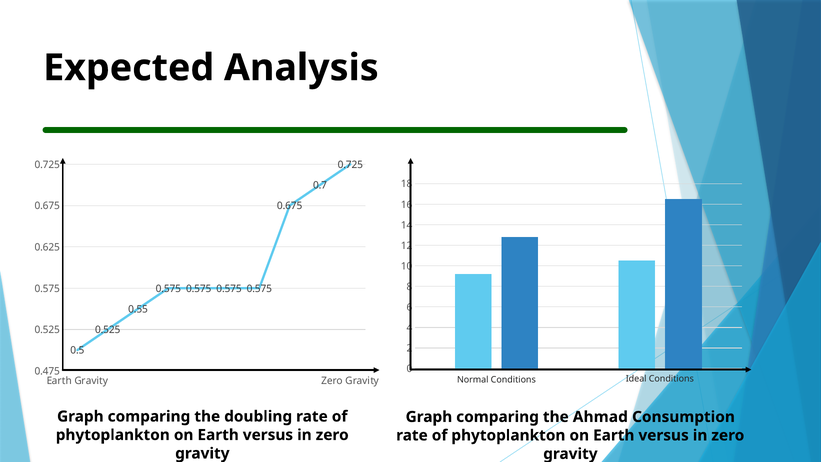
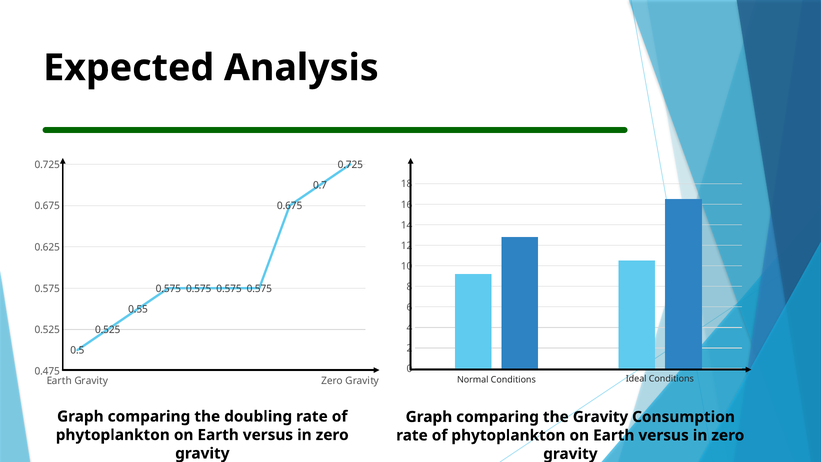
the Ahmad: Ahmad -> Gravity
